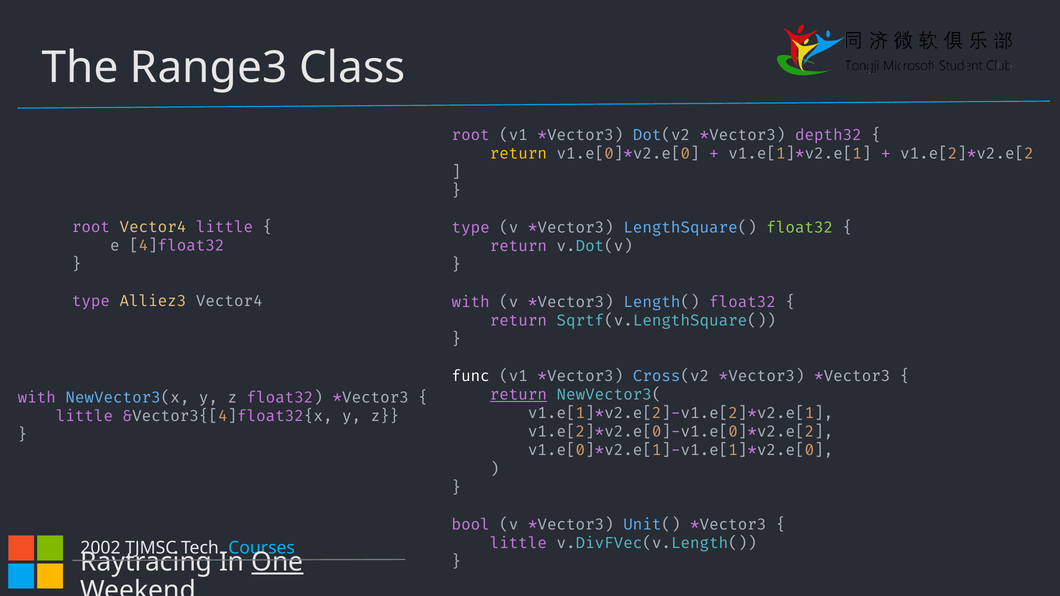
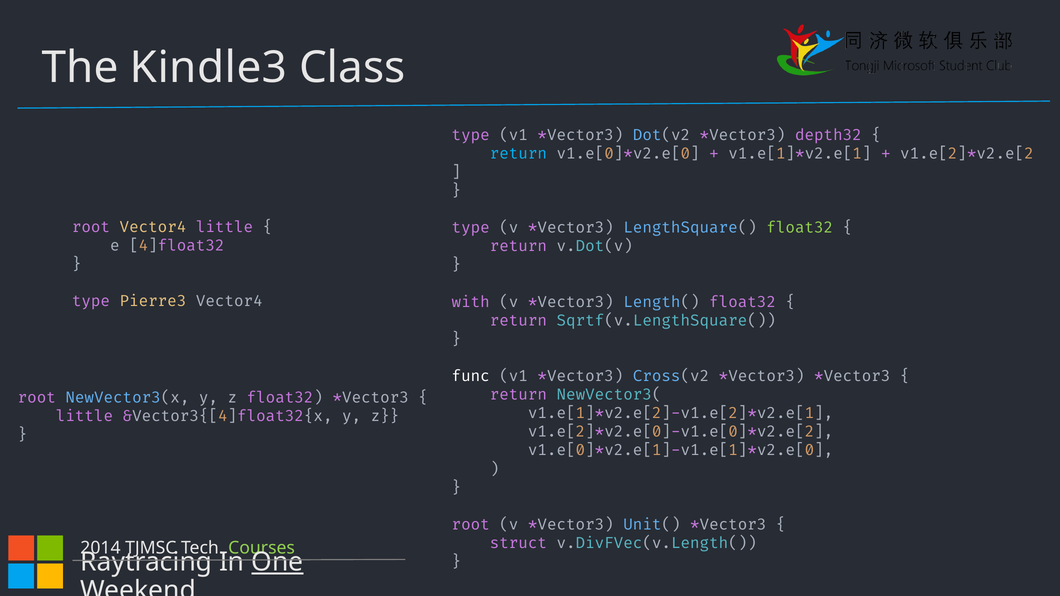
Range3: Range3 -> Kindle3
root at (471, 135): root -> type
return at (518, 154) colour: yellow -> light blue
Alliez3: Alliez3 -> Pierre3
return at (518, 395) underline: present -> none
with at (37, 398): with -> root
bool at (471, 525): bool -> root
little at (518, 543): little -> struct
2002: 2002 -> 2014
Courses colour: light blue -> light green
